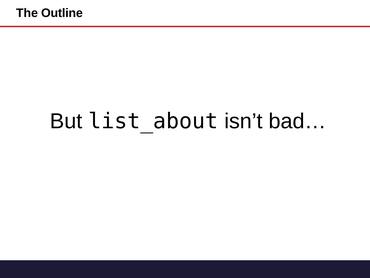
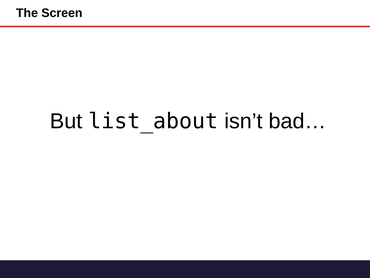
Outline: Outline -> Screen
